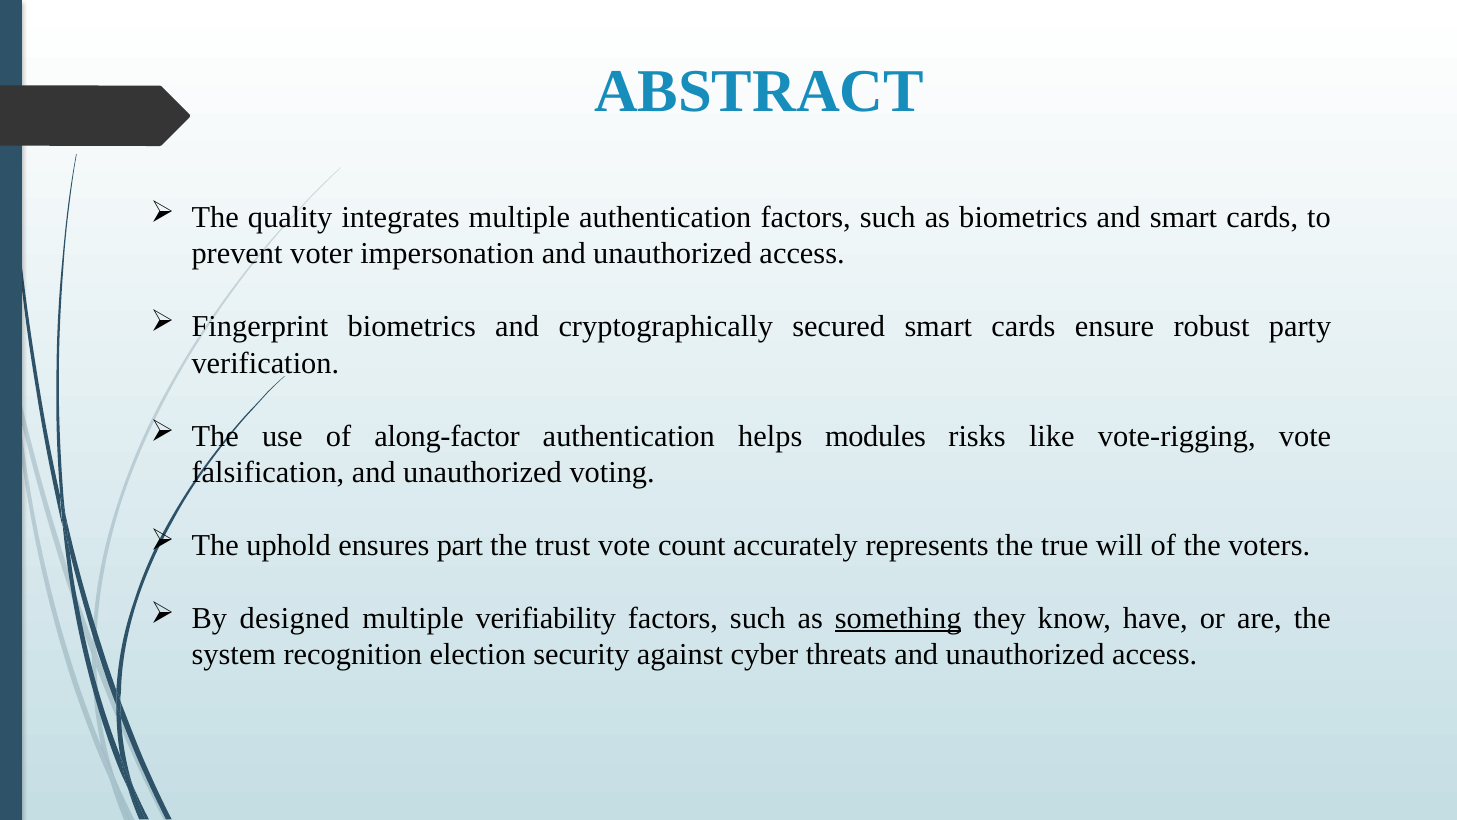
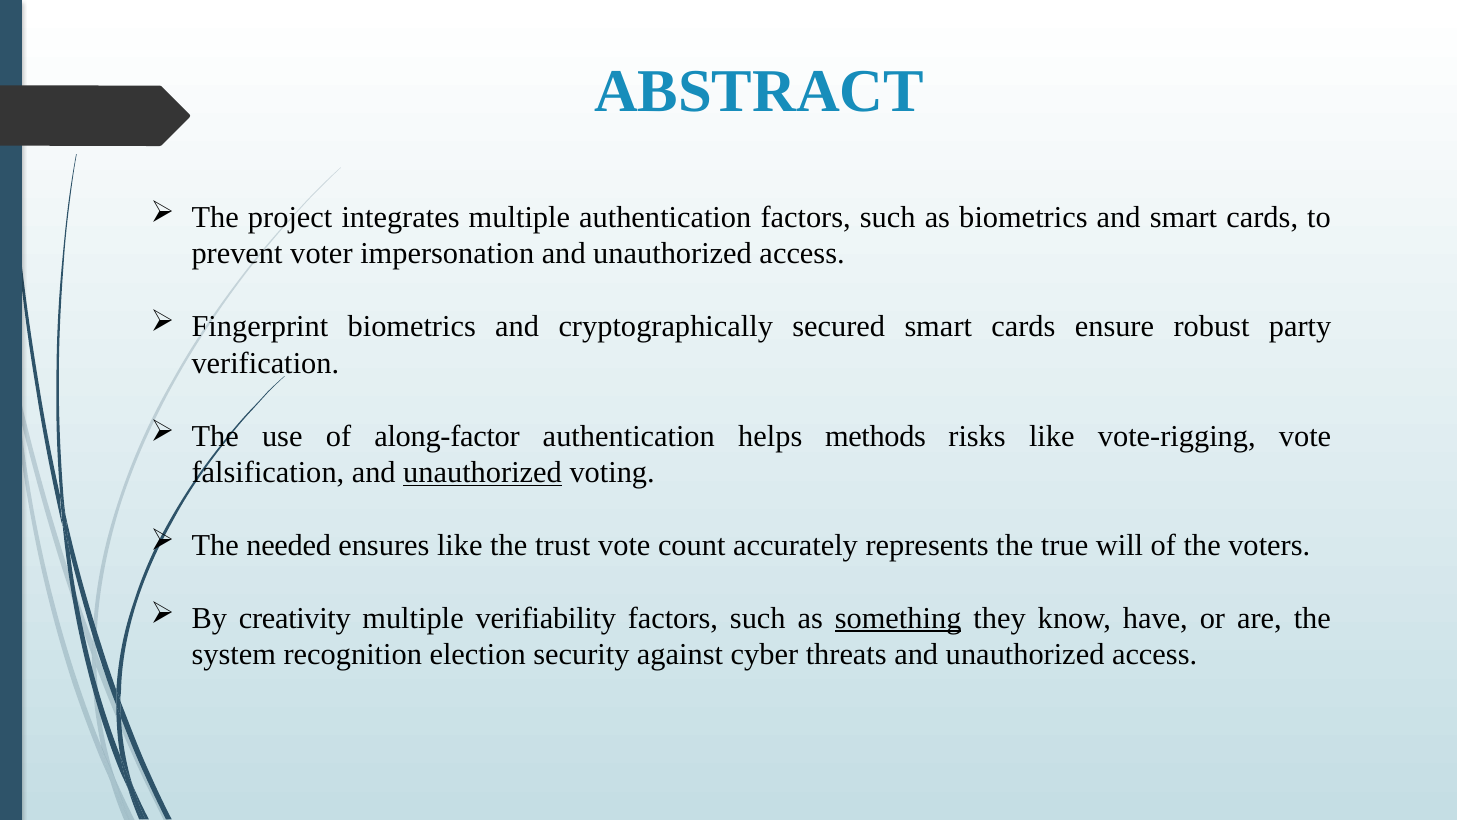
quality: quality -> project
modules: modules -> methods
unauthorized at (483, 472) underline: none -> present
uphold: uphold -> needed
ensures part: part -> like
designed: designed -> creativity
